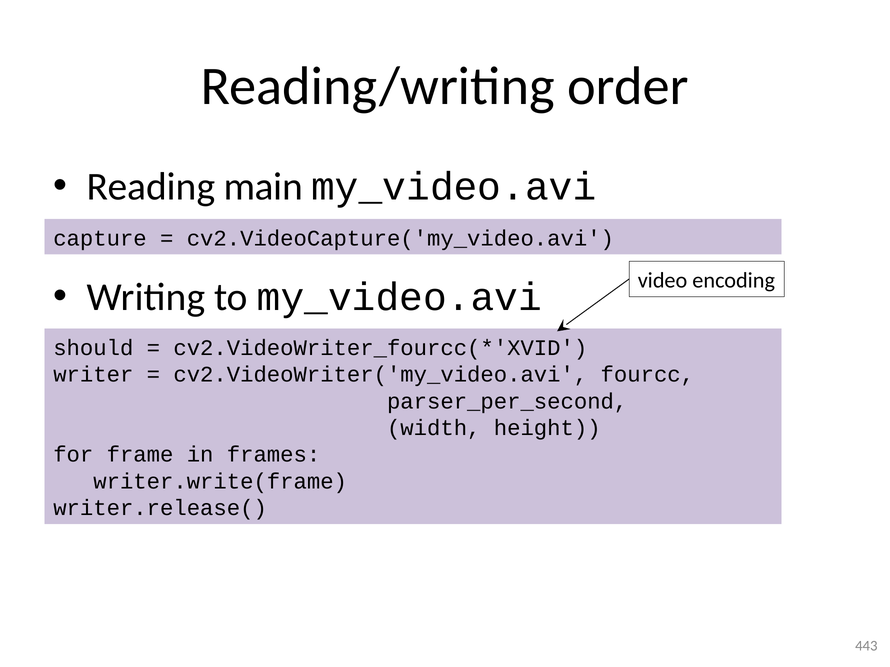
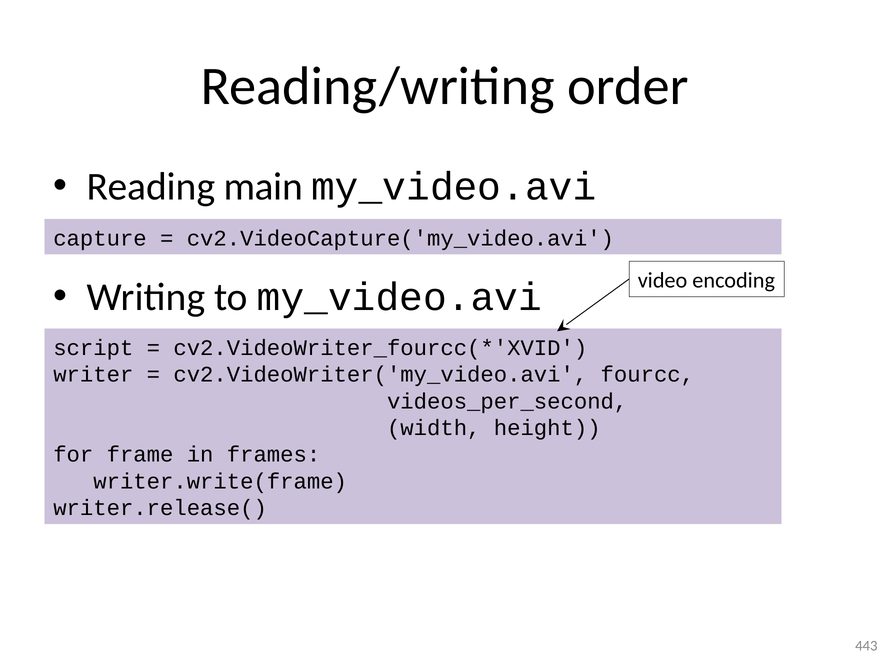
should: should -> script
parser_per_second: parser_per_second -> videos_per_second
